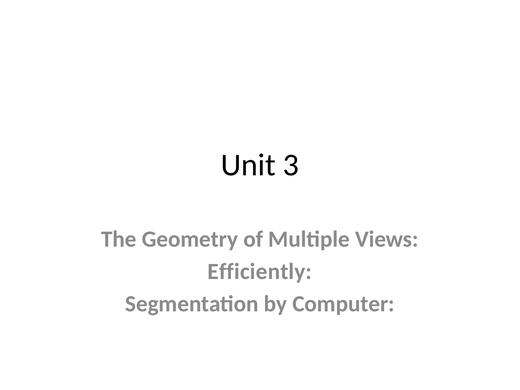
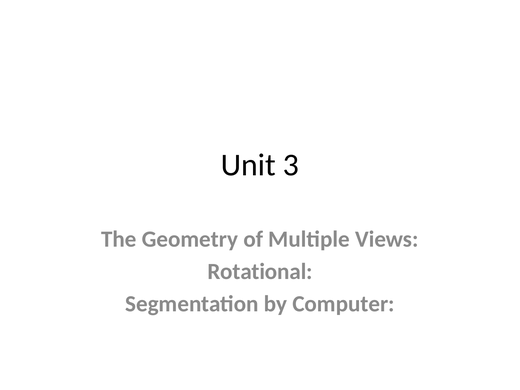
Efficiently: Efficiently -> Rotational
